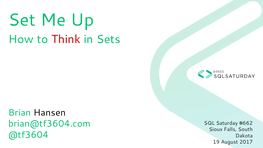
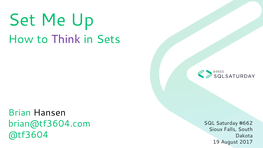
Think colour: red -> purple
